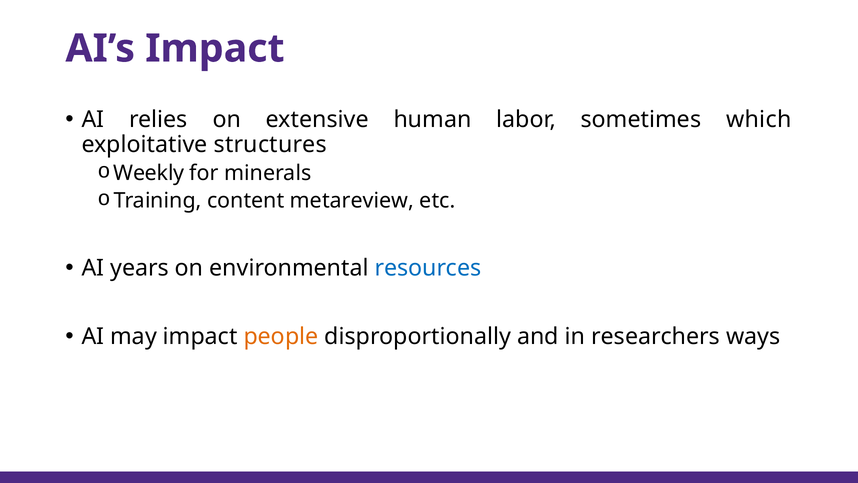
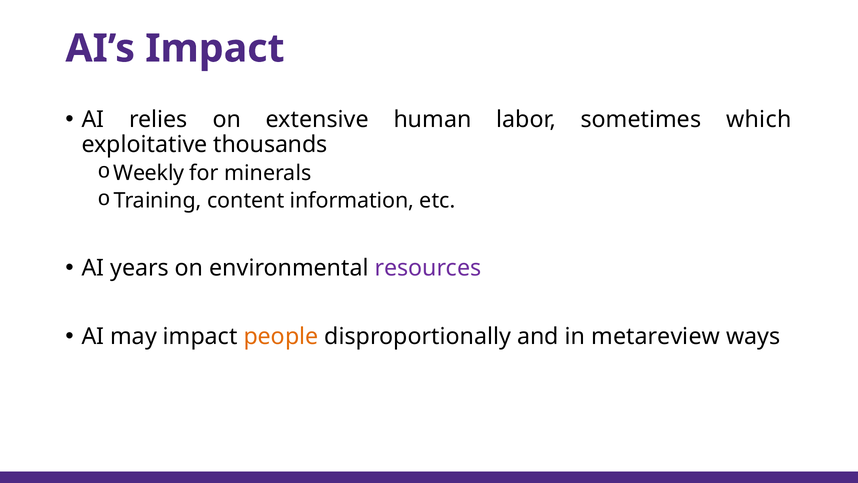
structures: structures -> thousands
metareview: metareview -> information
resources colour: blue -> purple
researchers: researchers -> metareview
